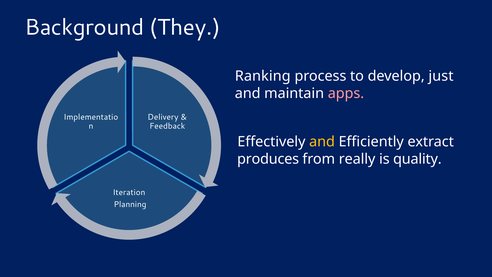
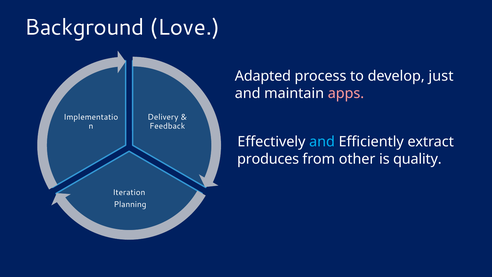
They: They -> Love
Ranking: Ranking -> Adapted
and at (322, 142) colour: yellow -> light blue
really: really -> other
